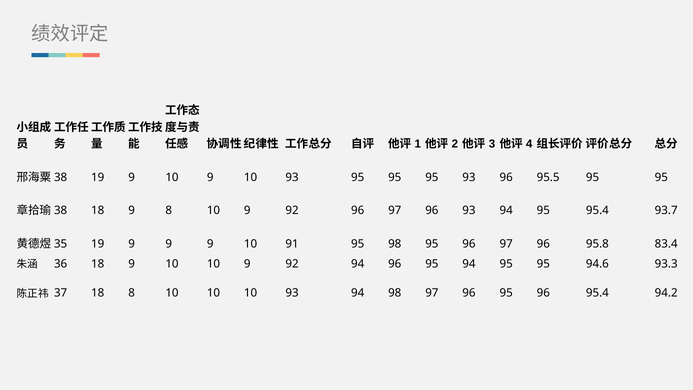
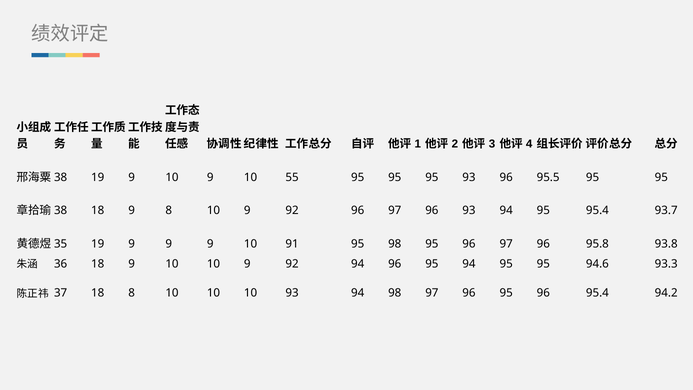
9 10 93: 93 -> 55
83.4: 83.4 -> 93.8
